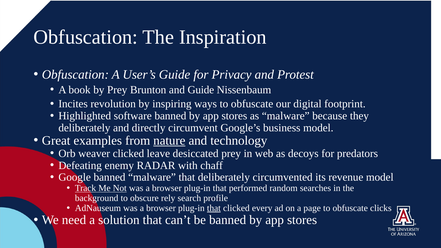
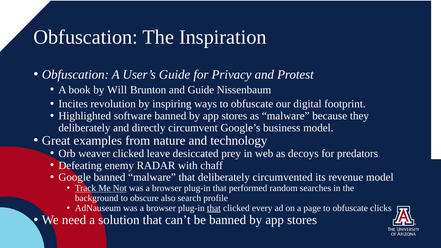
by Prey: Prey -> Will
nature underline: present -> none
rely: rely -> also
